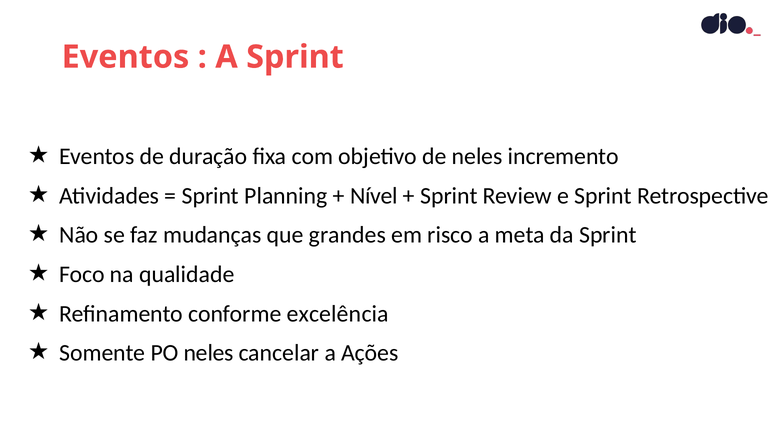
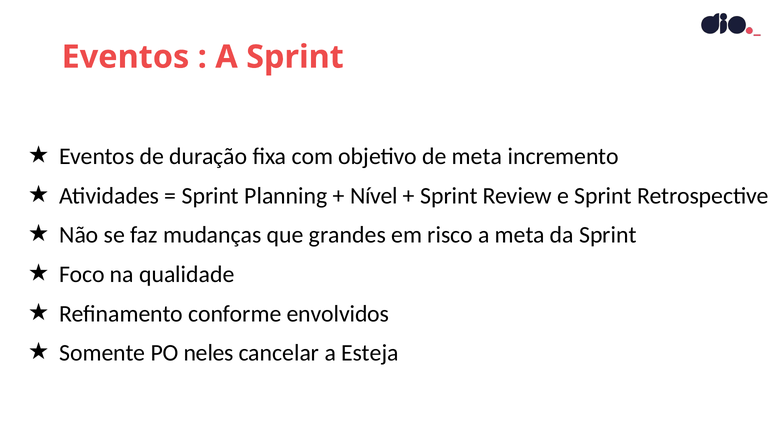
de neles: neles -> meta
excelência: excelência -> envolvidos
Ações: Ações -> Esteja
